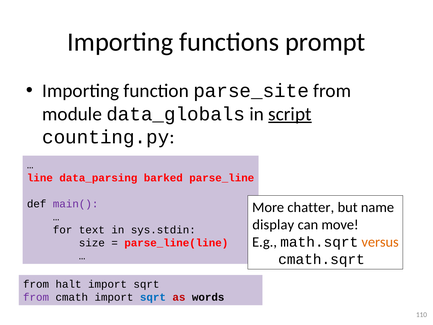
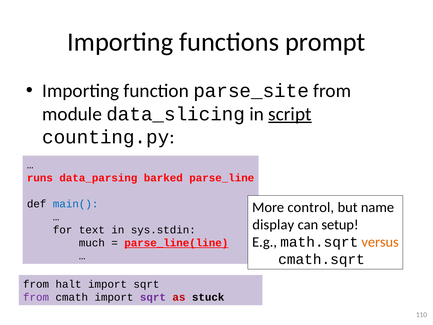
data_globals: data_globals -> data_slicing
line: line -> runs
main( colour: purple -> blue
chatter: chatter -> control
move: move -> setup
size: size -> much
parse_line(line underline: none -> present
sqrt at (153, 297) colour: blue -> purple
words: words -> stuck
